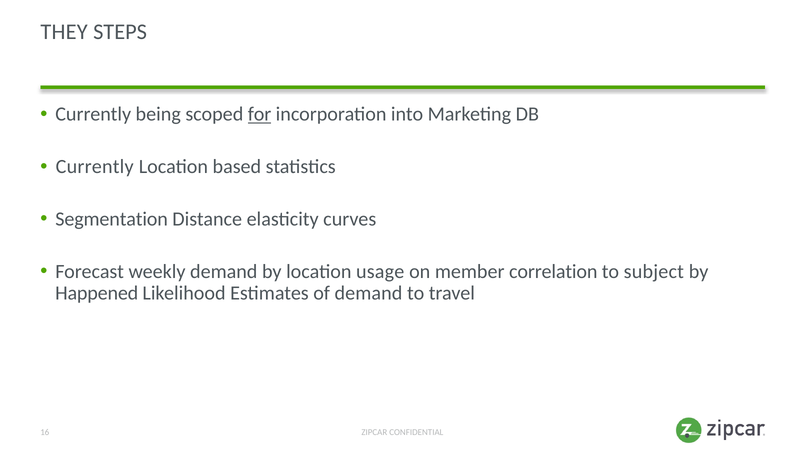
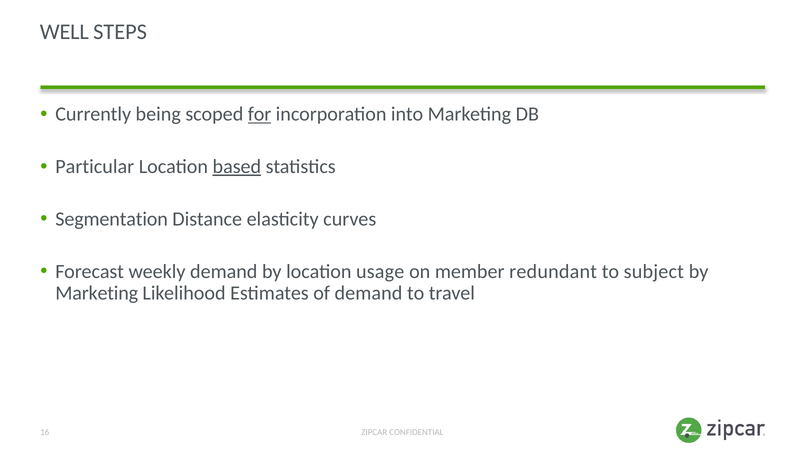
THEY: THEY -> WELL
Currently at (95, 167): Currently -> Particular
based underline: none -> present
correlation: correlation -> redundant
Happened at (97, 293): Happened -> Marketing
